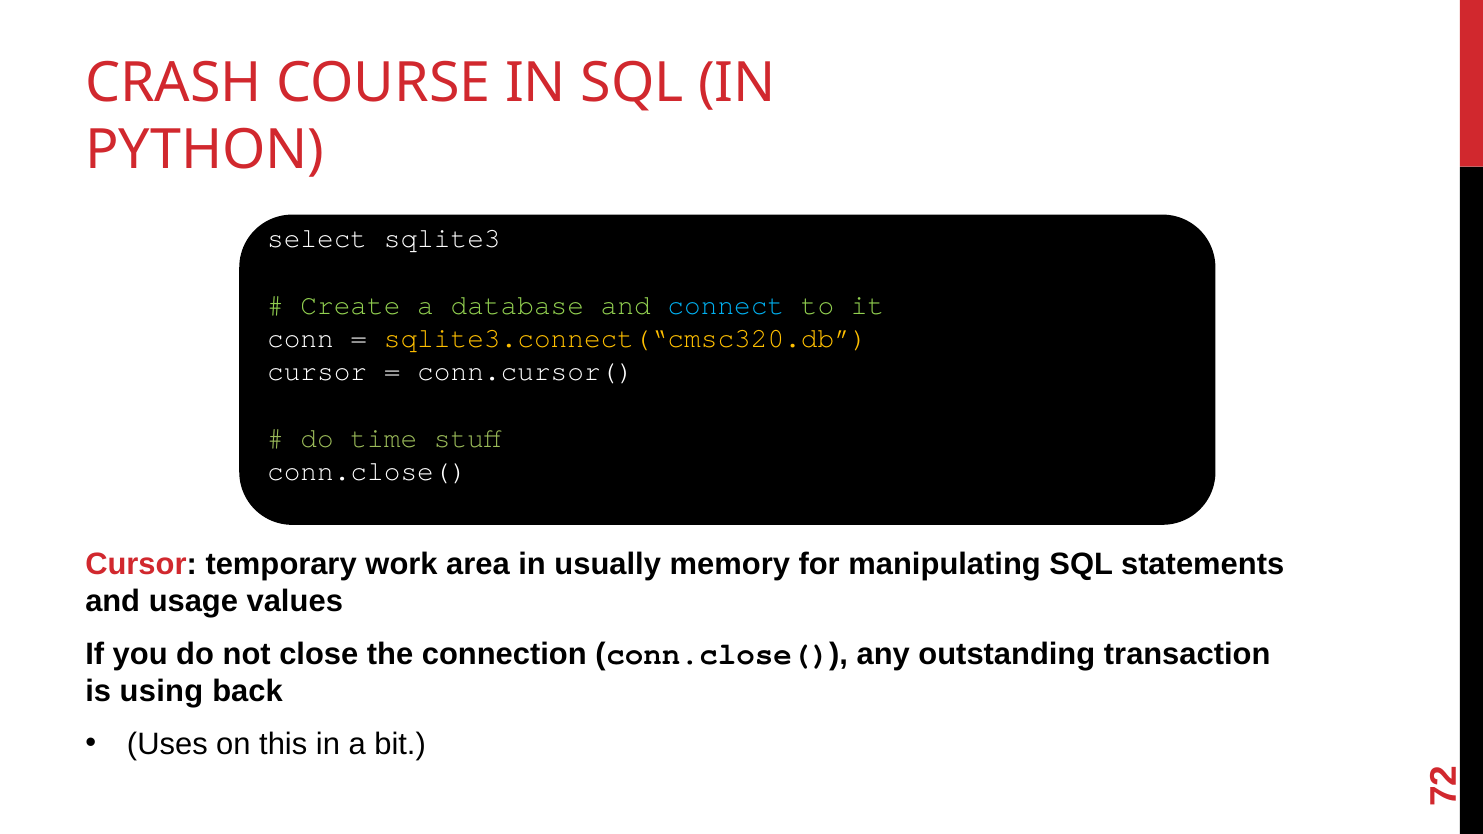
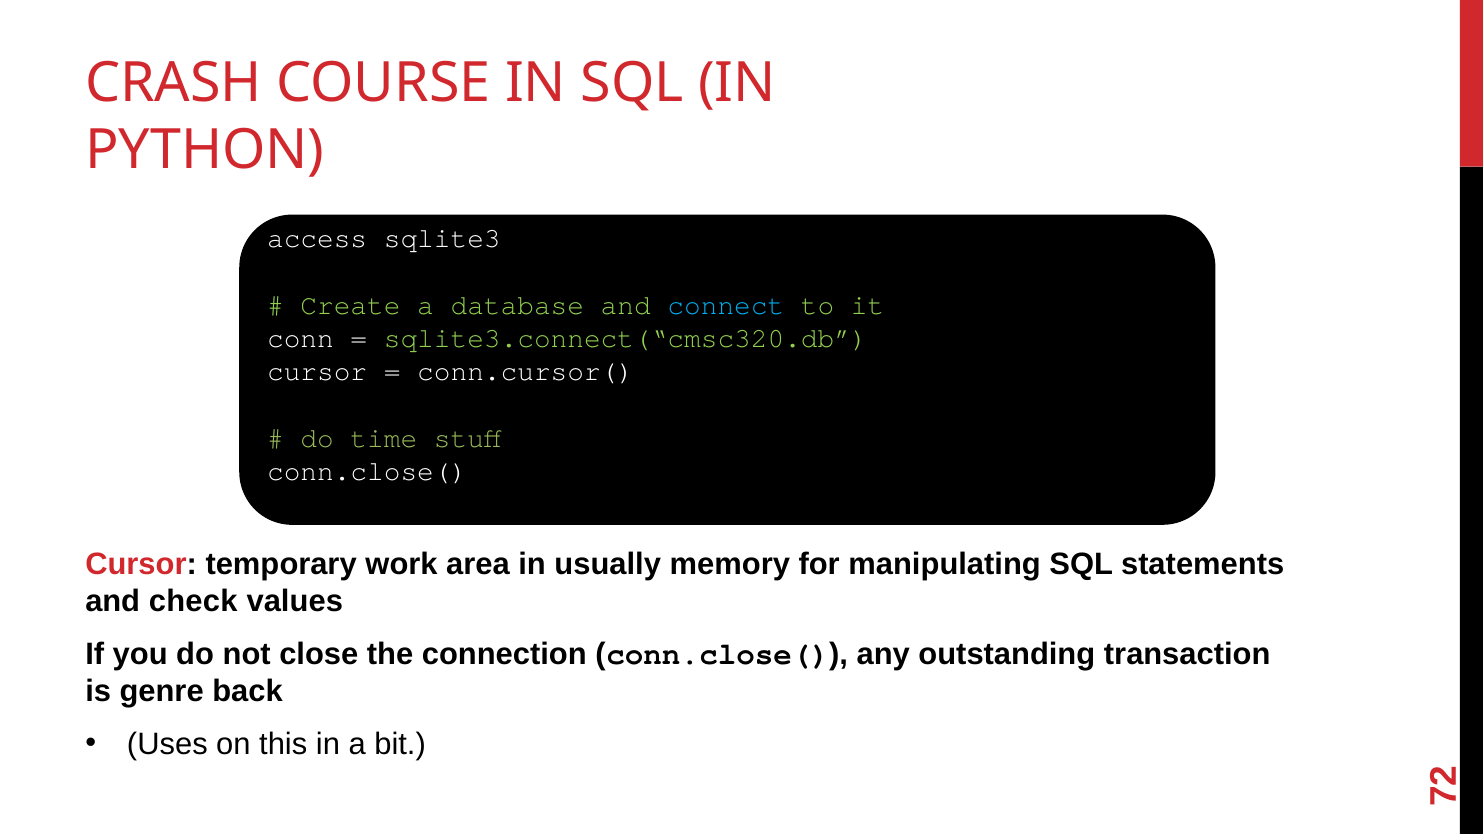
select: select -> access
sqlite3.connect(“cmsc320.db colour: yellow -> light green
usage: usage -> check
using: using -> genre
